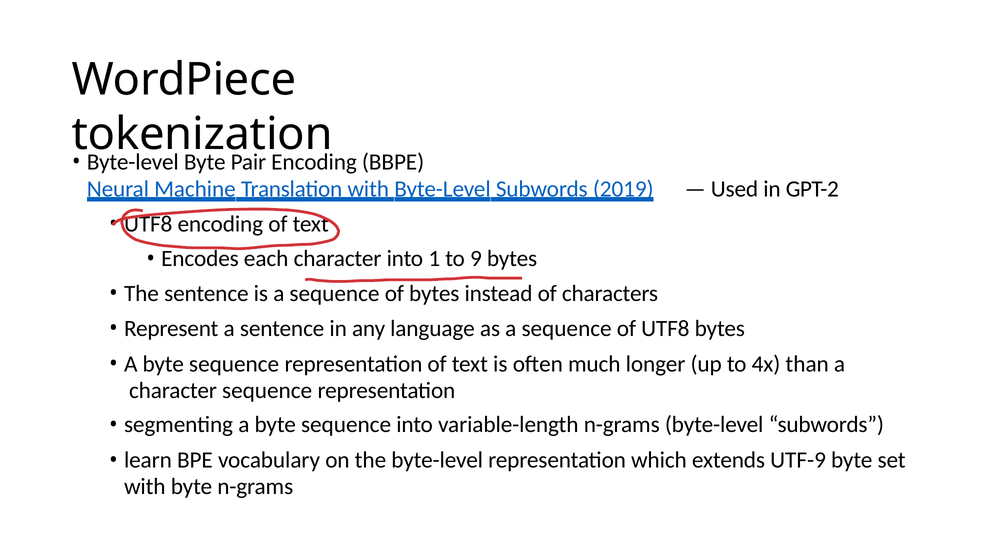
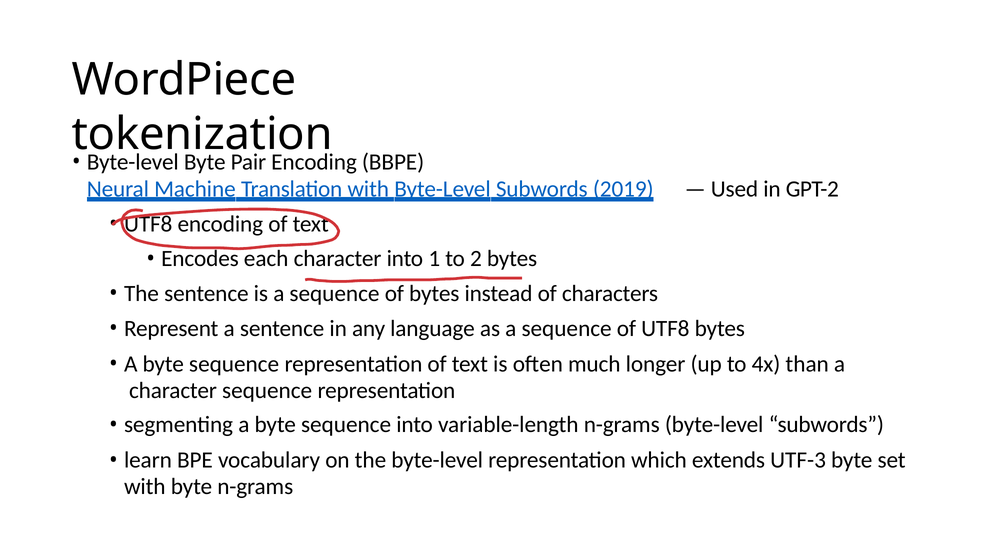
9: 9 -> 2
UTF-9: UTF-9 -> UTF-3
